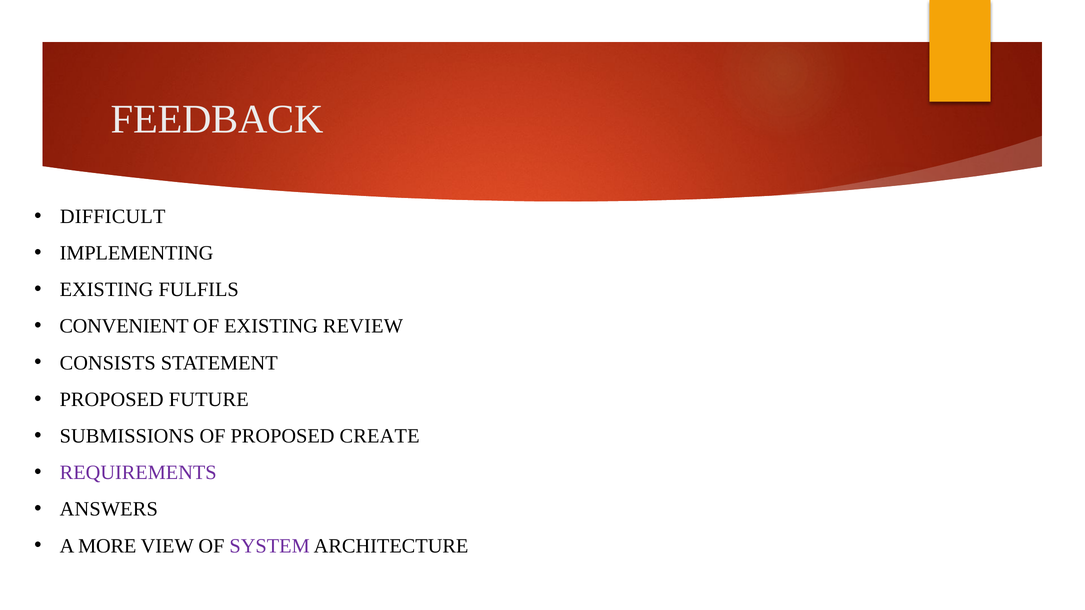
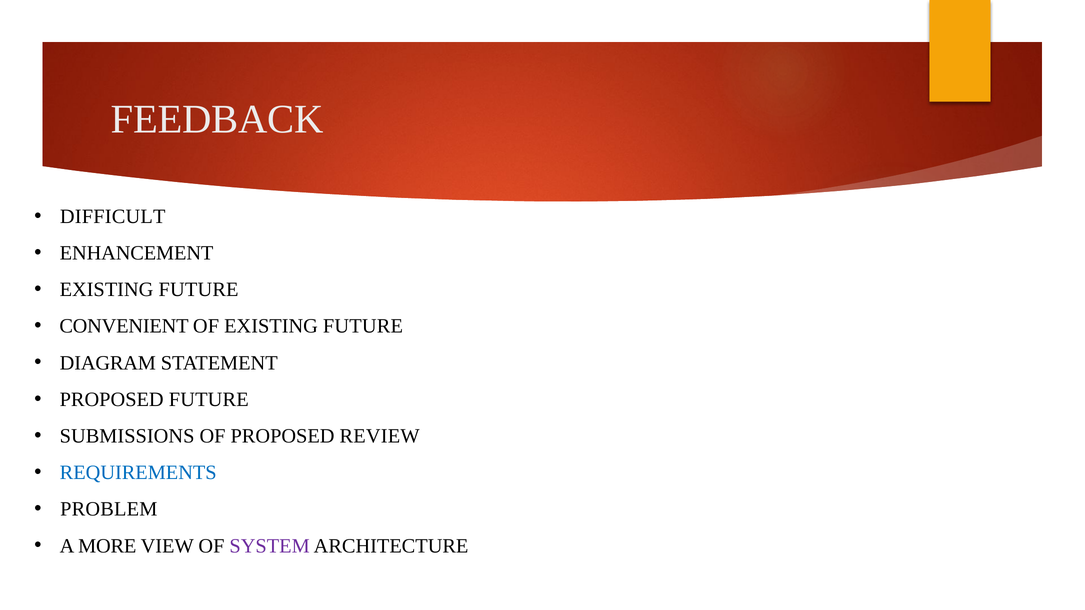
IMPLEMENTING: IMPLEMENTING -> ENHANCEMENT
FULFILS at (199, 290): FULFILS -> FUTURE
OF EXISTING REVIEW: REVIEW -> FUTURE
CONSISTS: CONSISTS -> DIAGRAM
CREATE: CREATE -> REVIEW
REQUIREMENTS colour: purple -> blue
ANSWERS: ANSWERS -> PROBLEM
